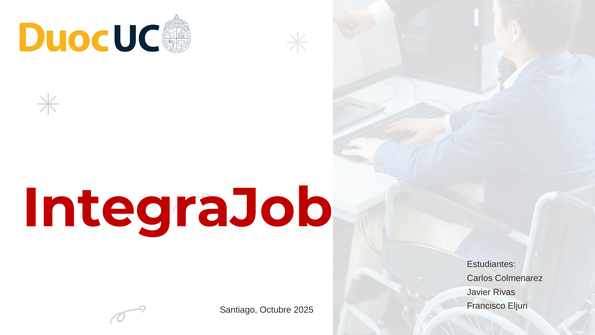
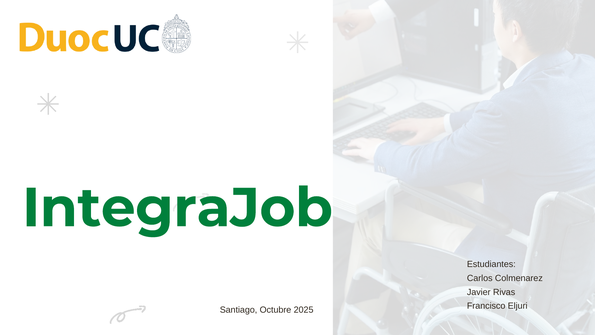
IntegraJob colour: red -> green
